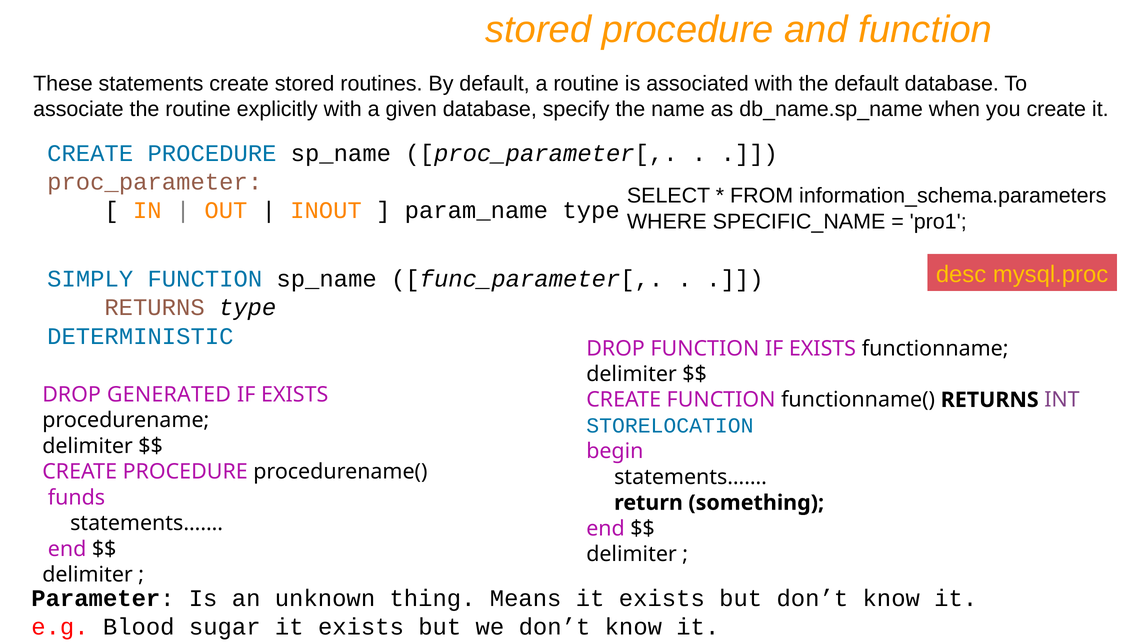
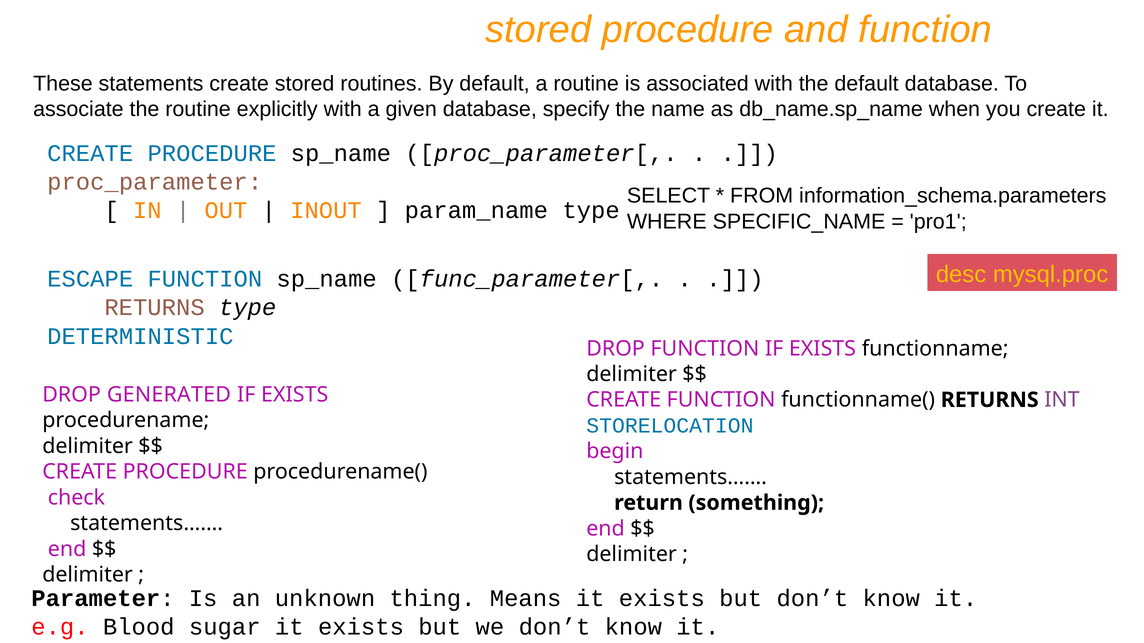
SIMPLY: SIMPLY -> ESCAPE
funds: funds -> check
